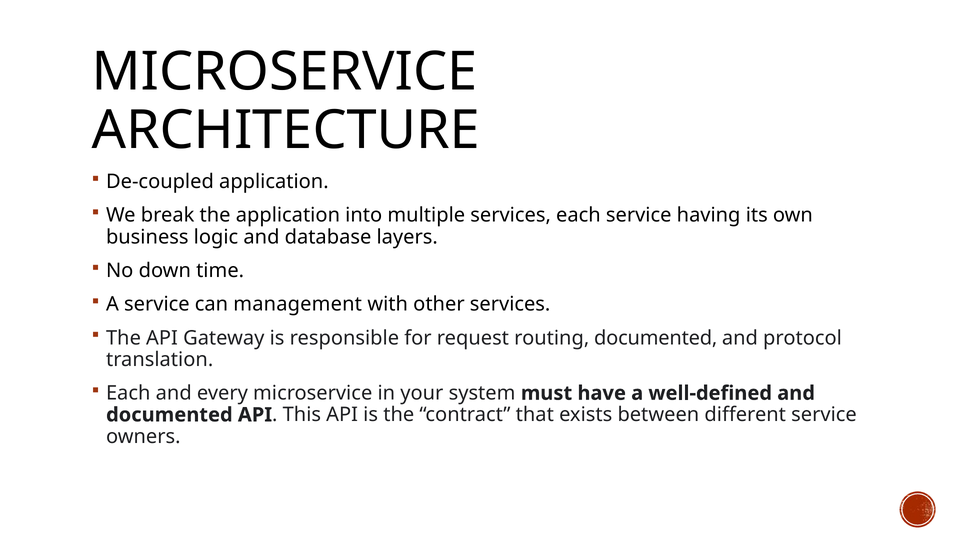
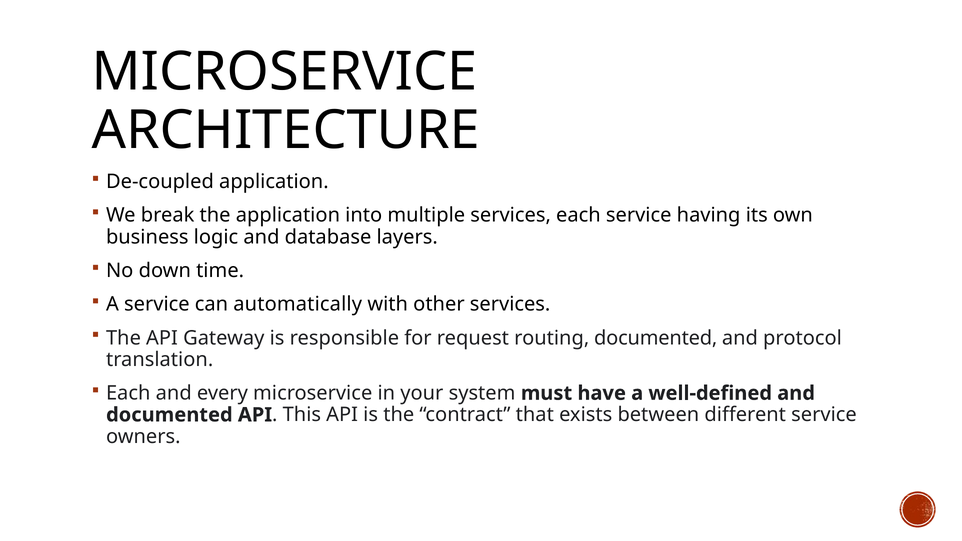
management: management -> automatically
